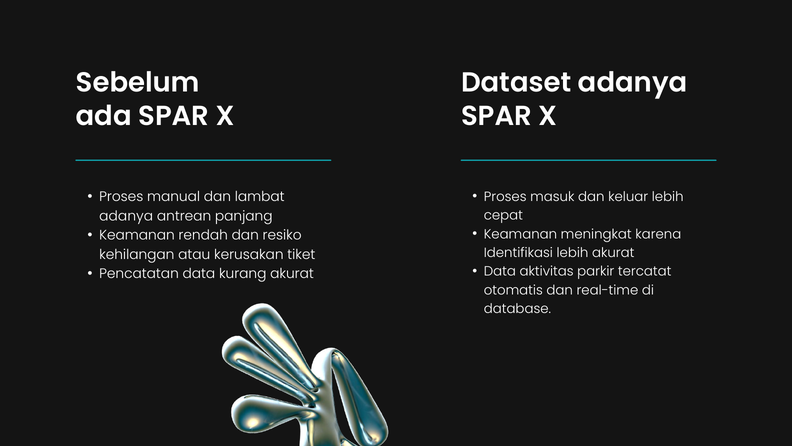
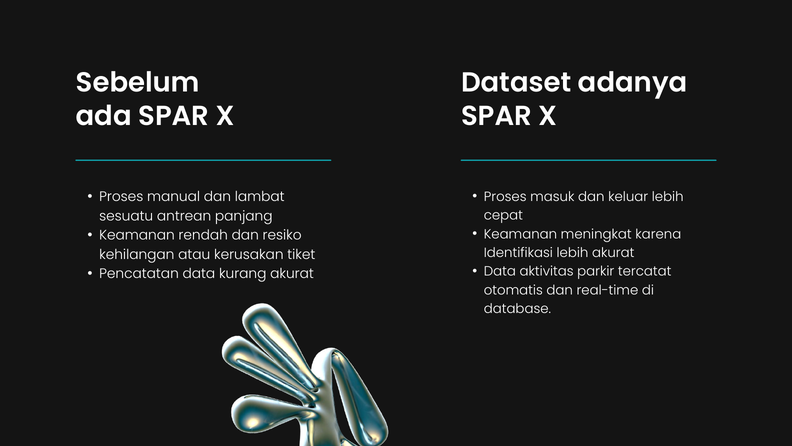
adanya at (126, 216): adanya -> sesuatu
